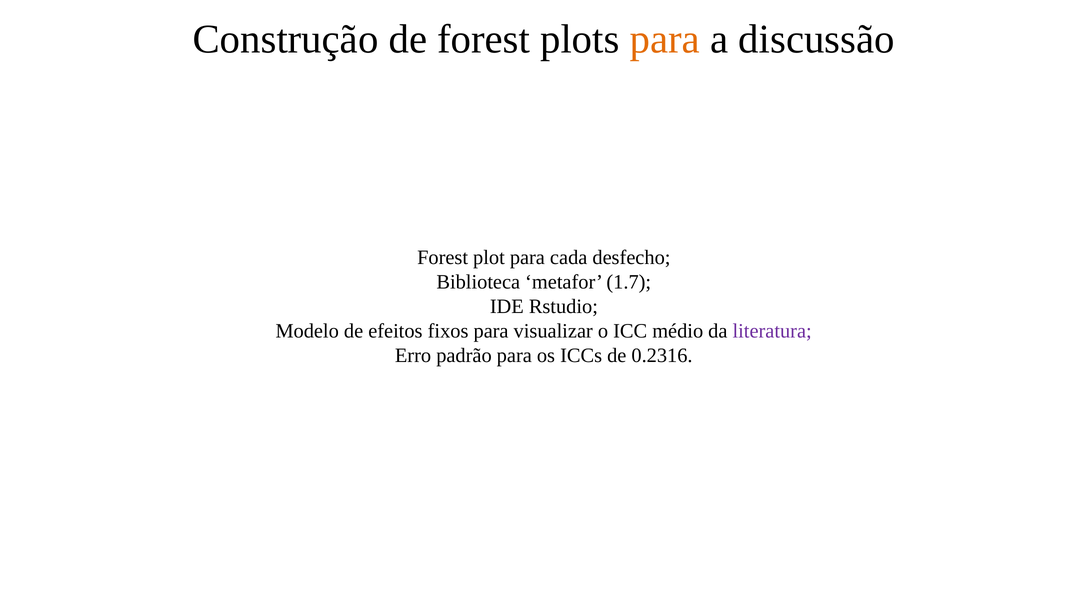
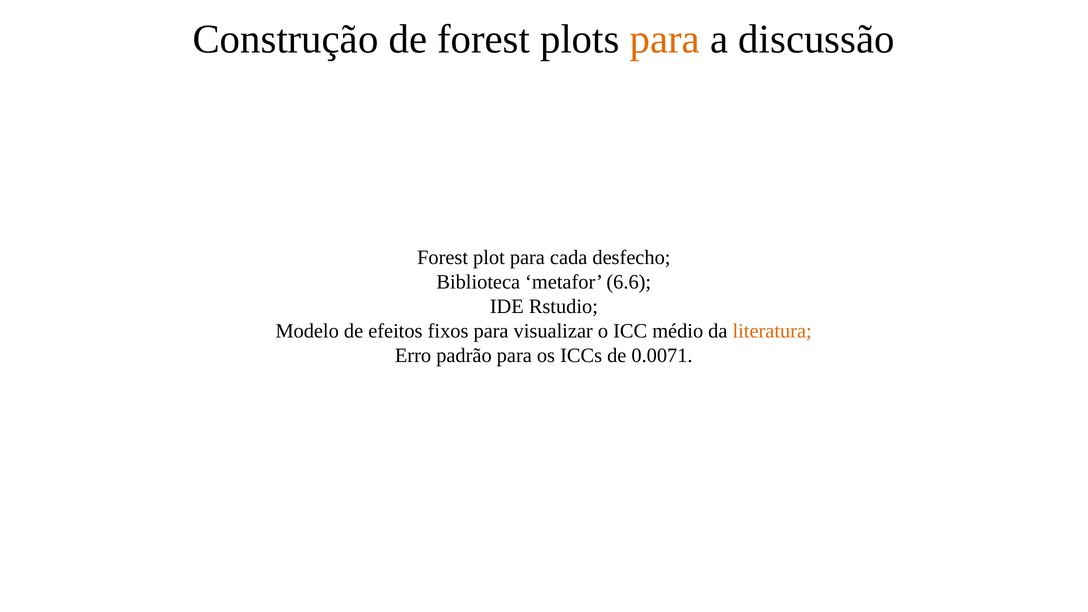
1.7: 1.7 -> 6.6
literatura colour: purple -> orange
0.2316: 0.2316 -> 0.0071
